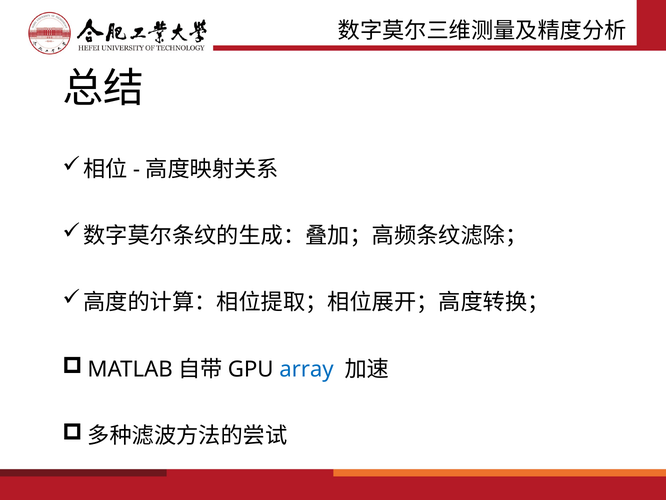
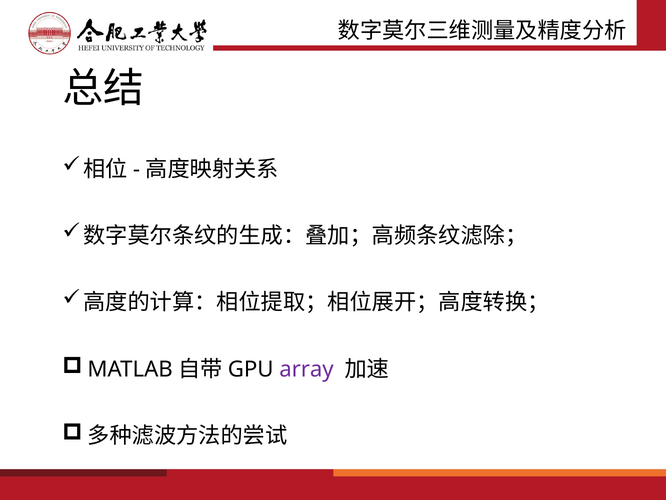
array colour: blue -> purple
